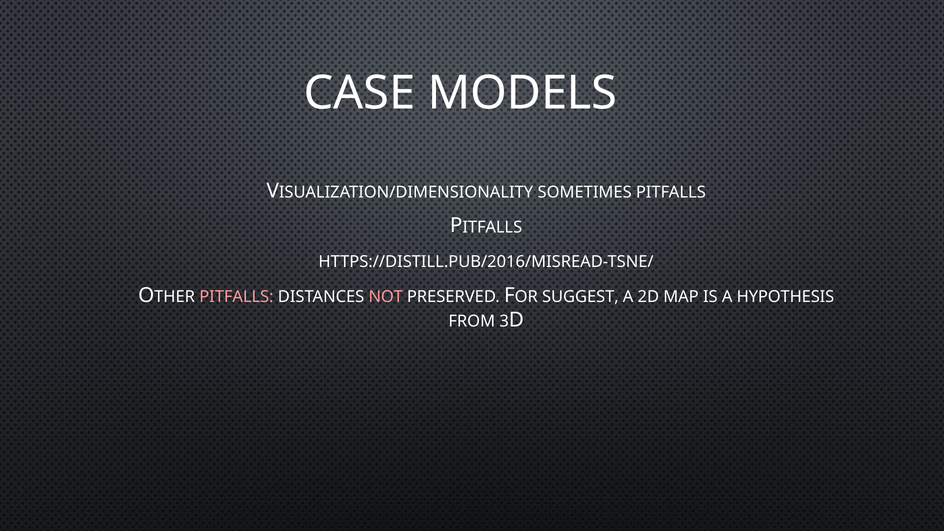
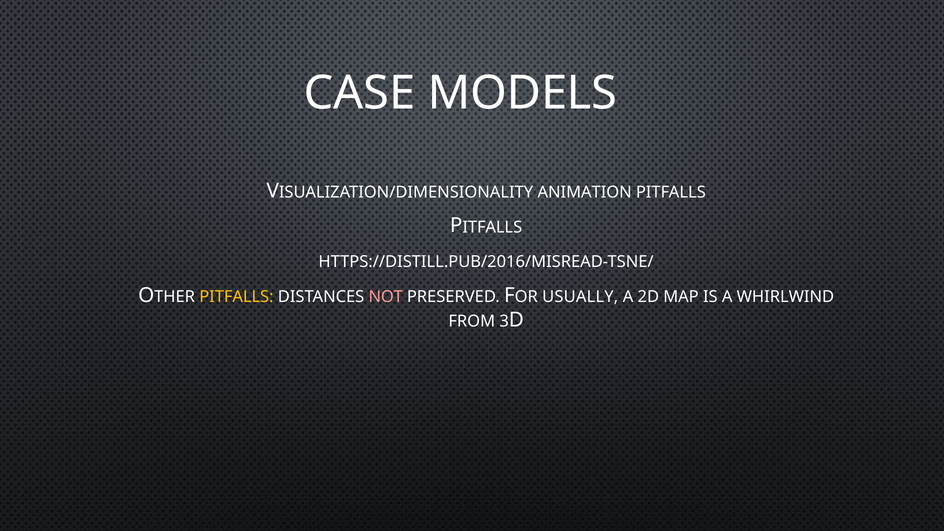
SOMETIMES: SOMETIMES -> ANIMATION
PITFALLS at (236, 297) colour: pink -> yellow
SUGGEST: SUGGEST -> USUALLY
HYPOTHESIS: HYPOTHESIS -> WHIRLWIND
